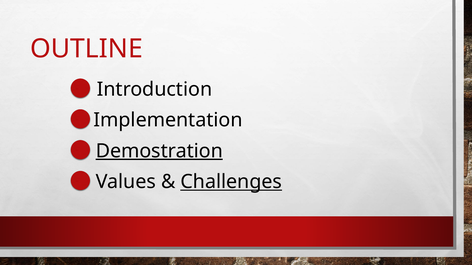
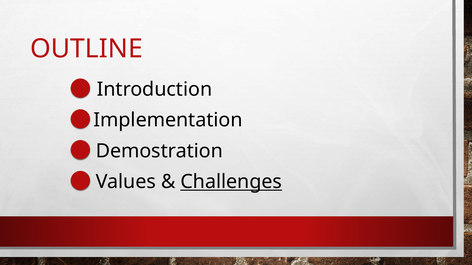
Demostration underline: present -> none
